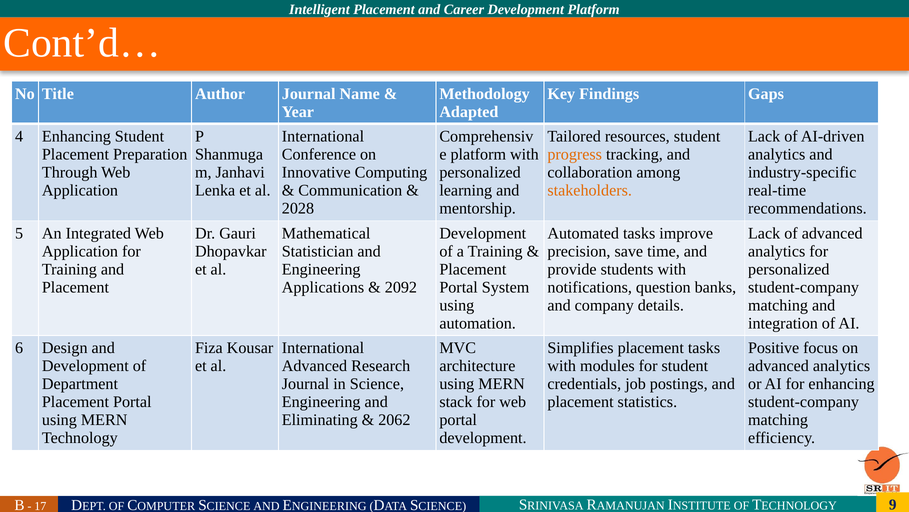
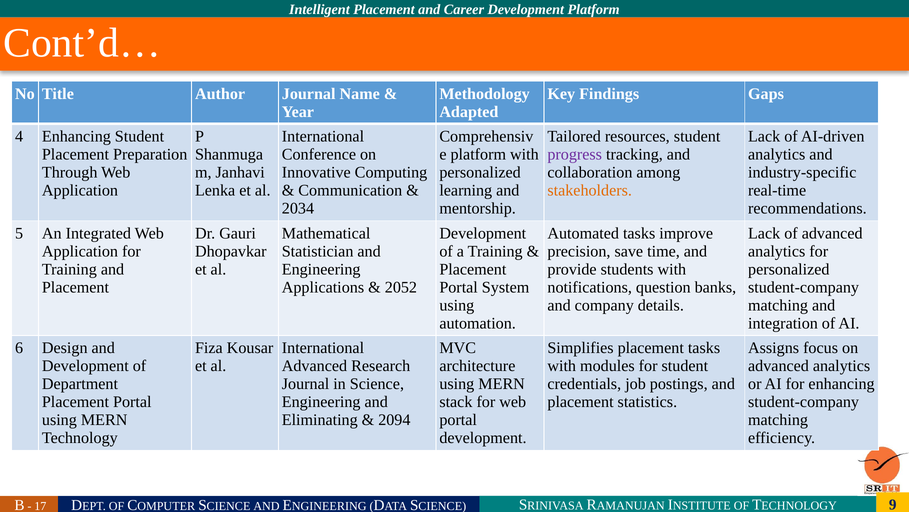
progress colour: orange -> purple
2028: 2028 -> 2034
2092: 2092 -> 2052
Positive: Positive -> Assigns
2062: 2062 -> 2094
